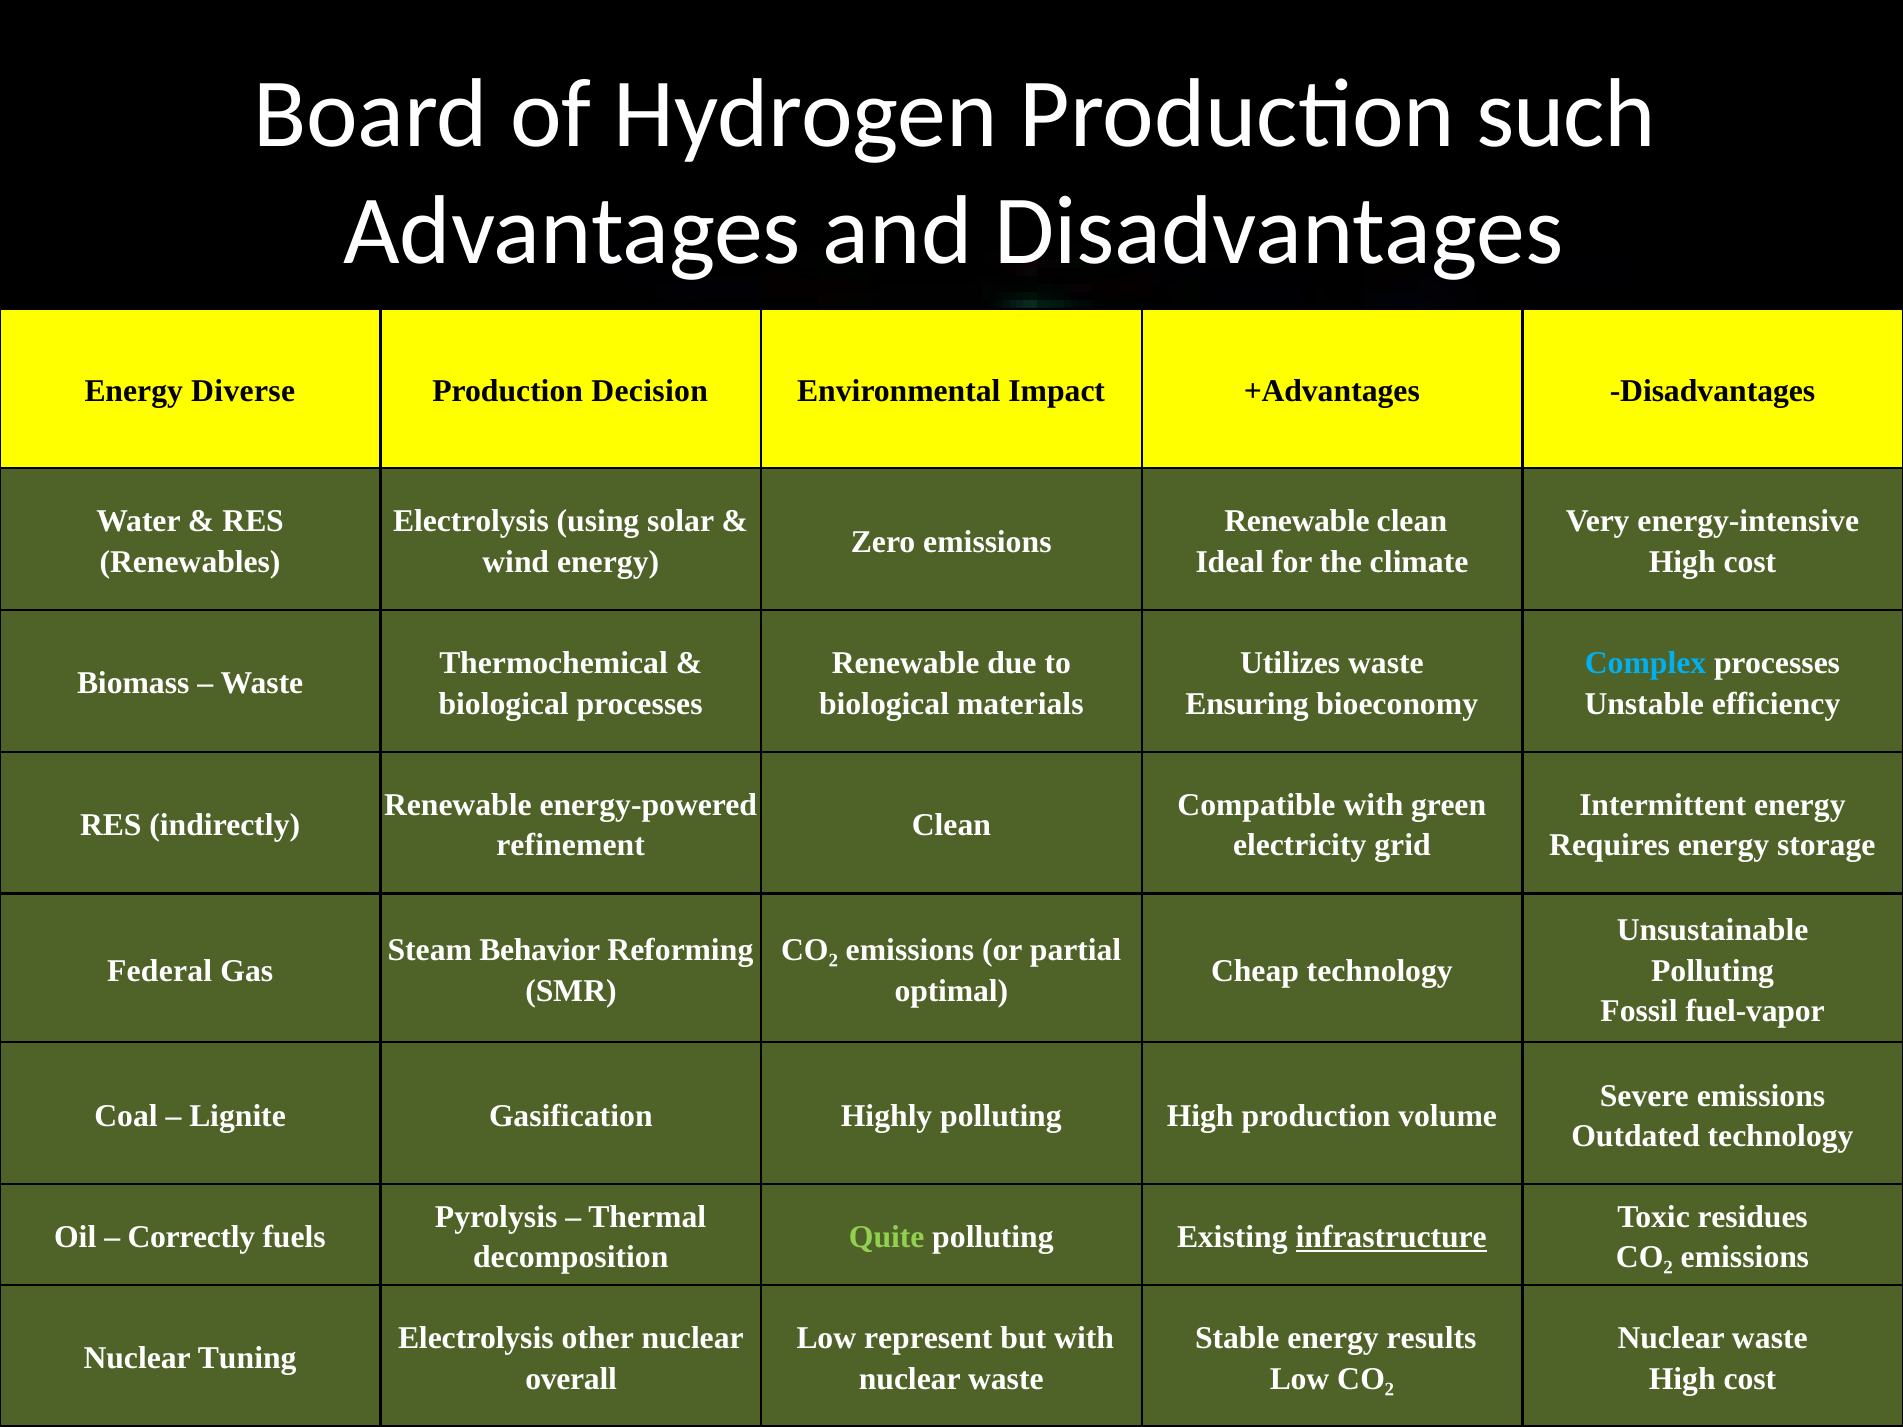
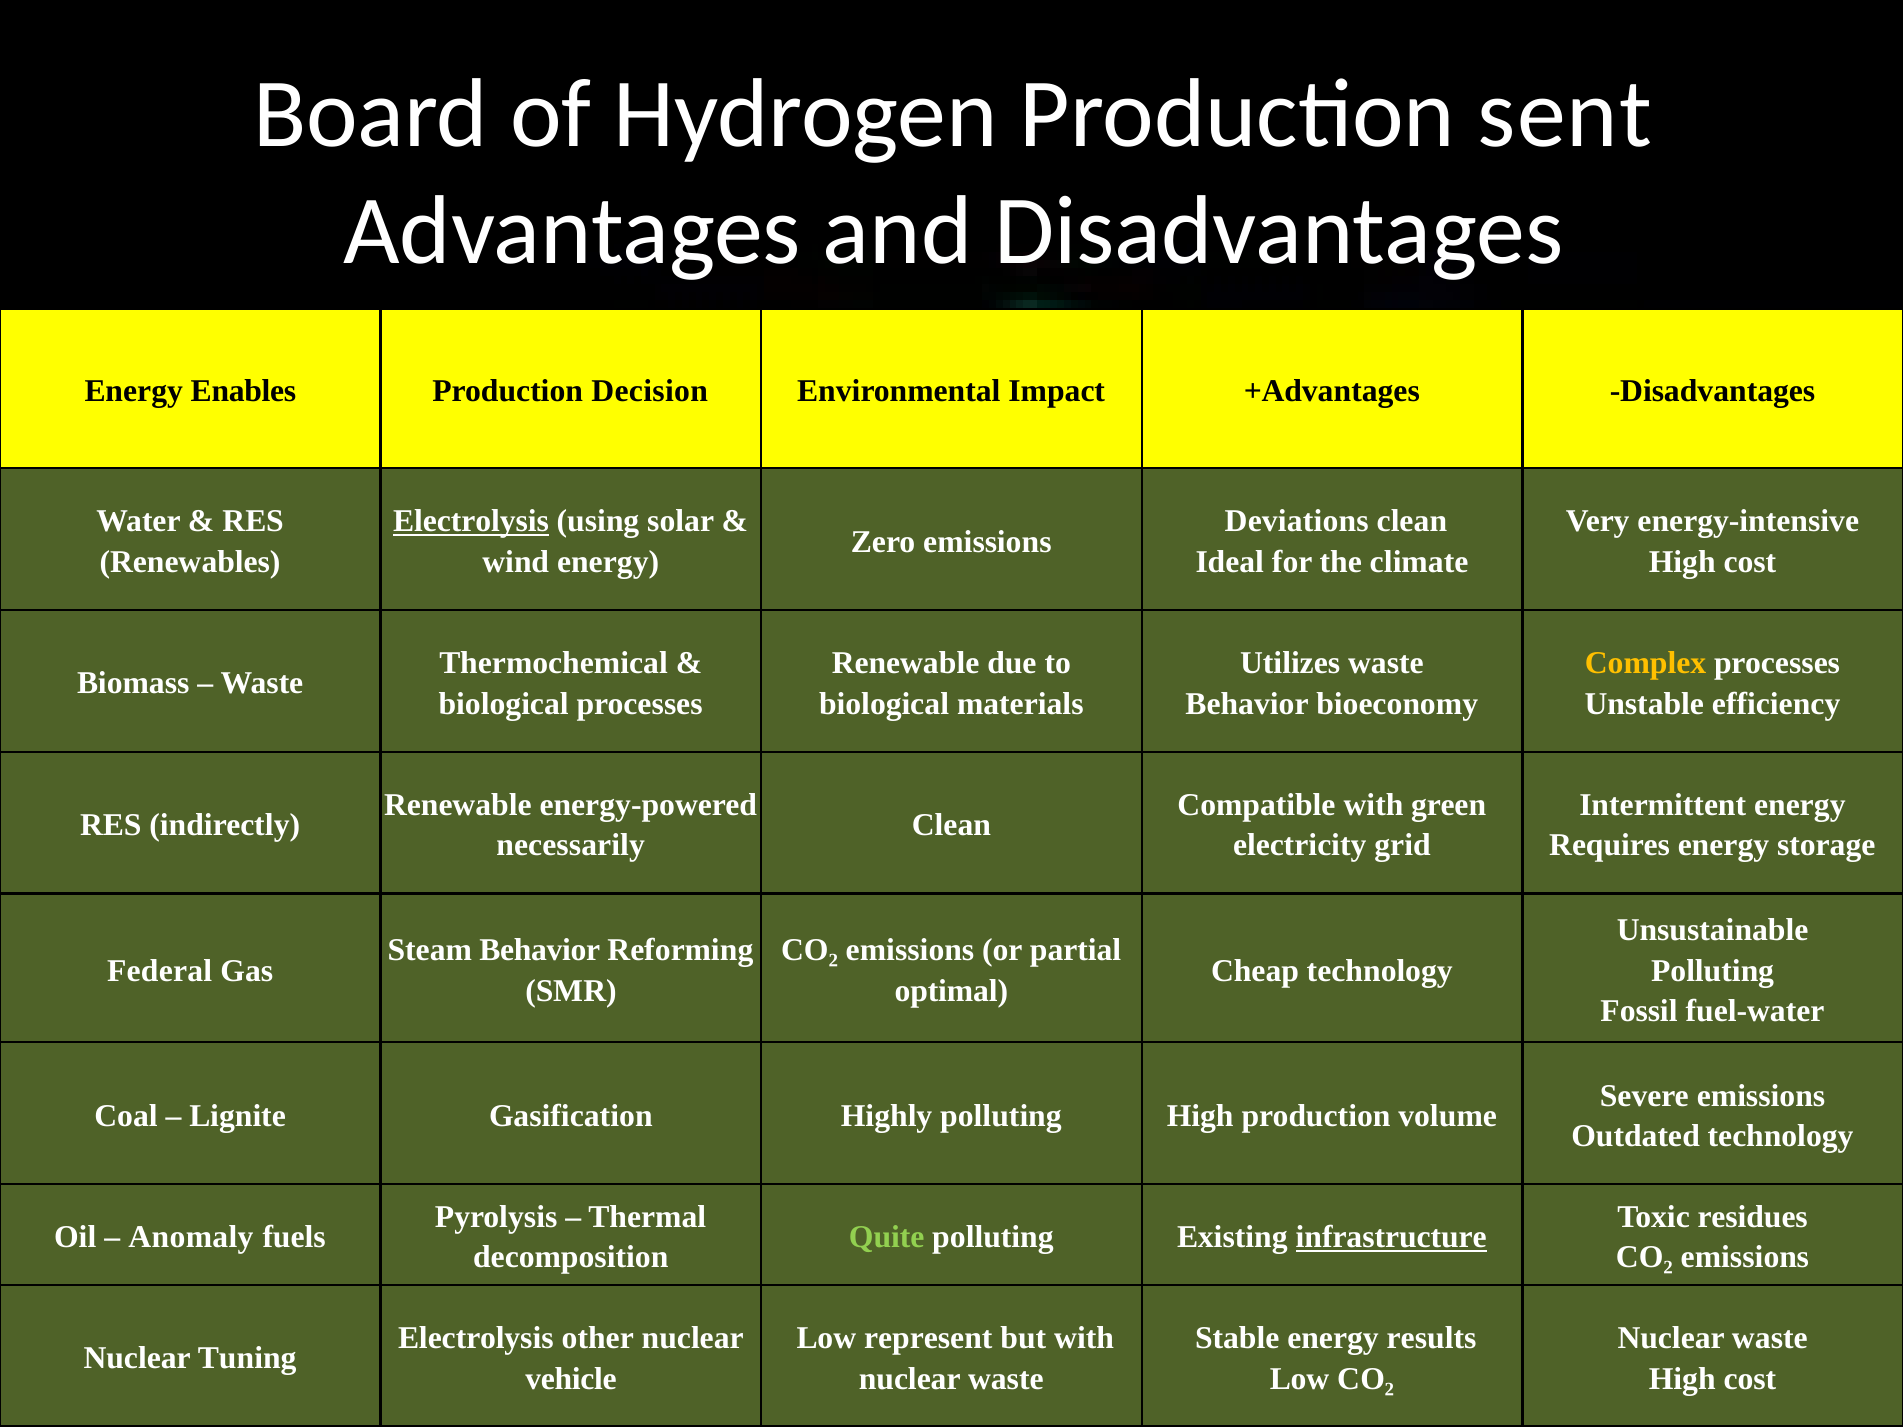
such: such -> sent
Diverse: Diverse -> Enables
Electrolysis at (471, 522) underline: none -> present
Renewable at (1297, 522): Renewable -> Deviations
Complex colour: light blue -> yellow
Ensuring at (1247, 704): Ensuring -> Behavior
refinement: refinement -> necessarily
fuel-vapor: fuel-vapor -> fuel-water
Correctly: Correctly -> Anomaly
overall: overall -> vehicle
